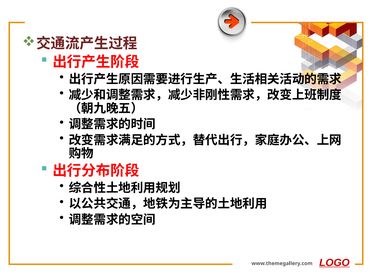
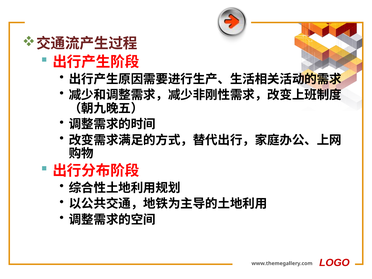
LOGO underline: present -> none
